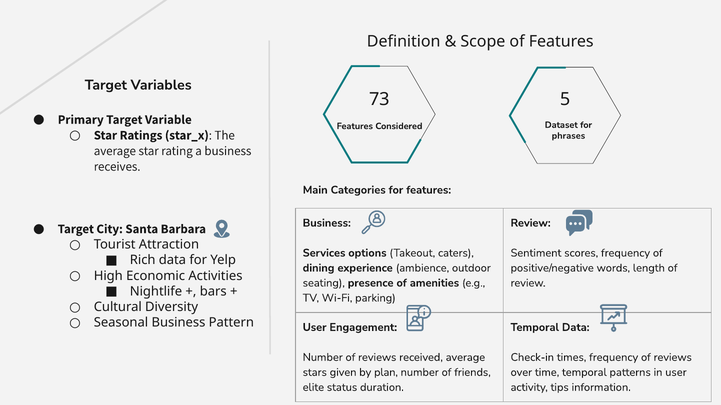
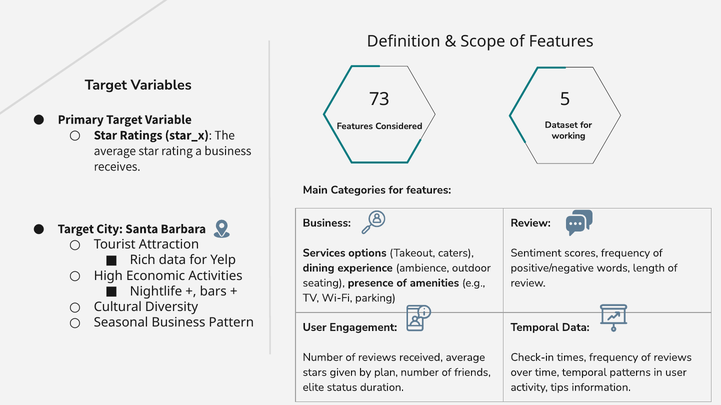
phrases: phrases -> working
